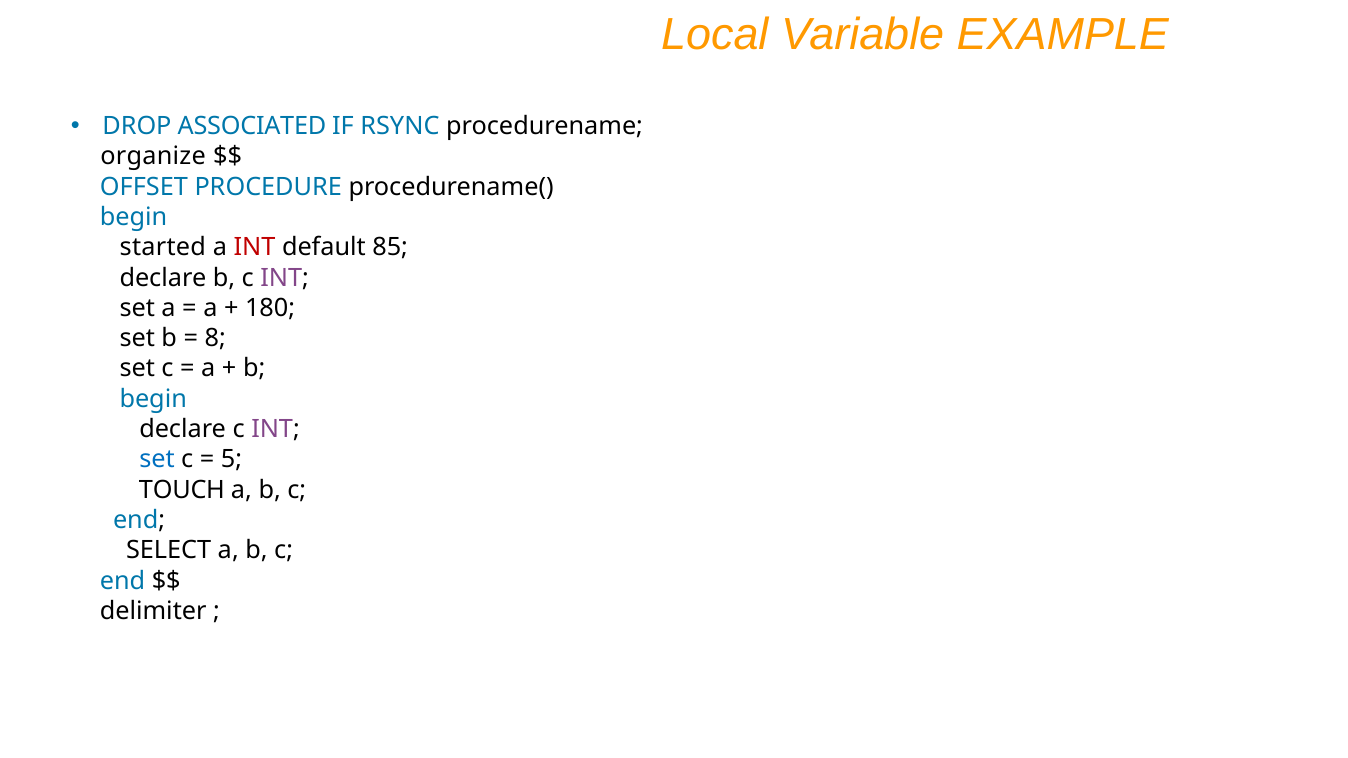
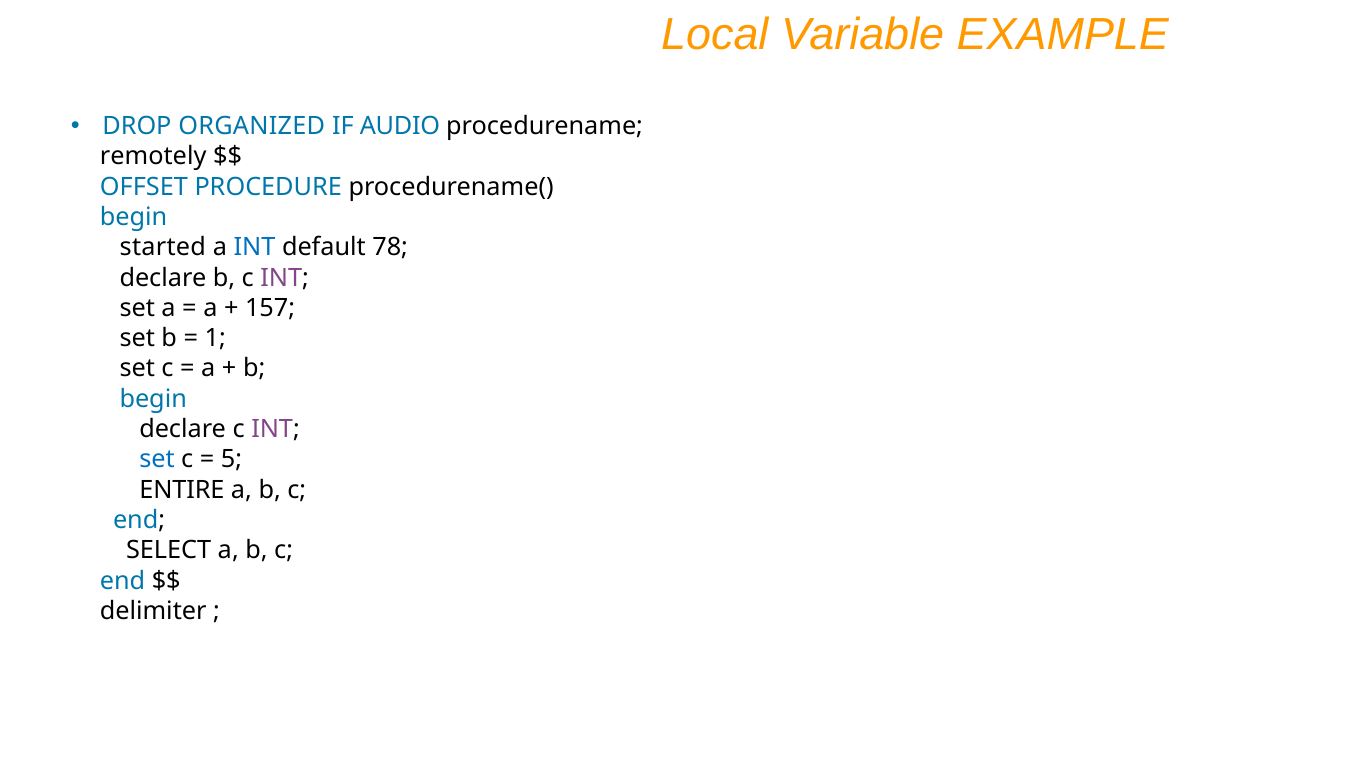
ASSOCIATED: ASSOCIATED -> ORGANIZED
RSYNC: RSYNC -> AUDIO
organize: organize -> remotely
INT at (255, 247) colour: red -> blue
85: 85 -> 78
180: 180 -> 157
8: 8 -> 1
TOUCH: TOUCH -> ENTIRE
